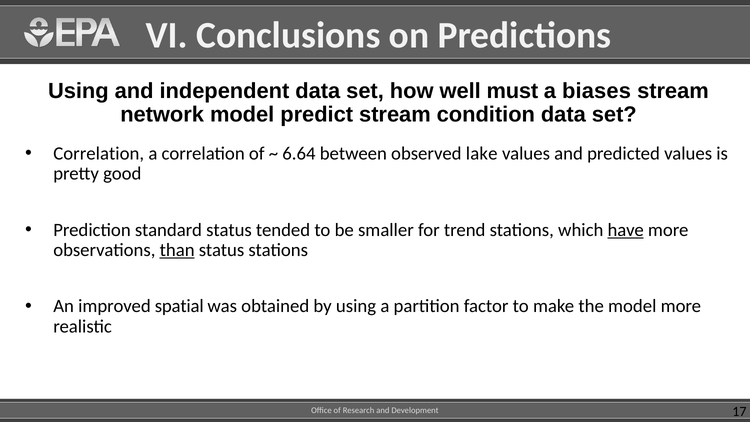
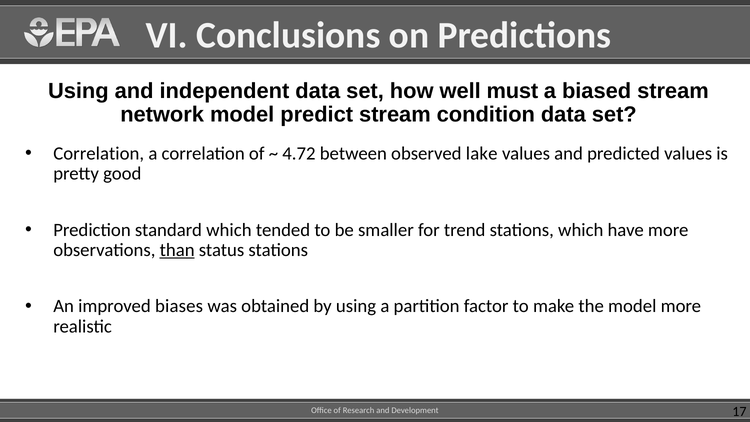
biases: biases -> biased
6.64: 6.64 -> 4.72
standard status: status -> which
have underline: present -> none
spatial: spatial -> biases
